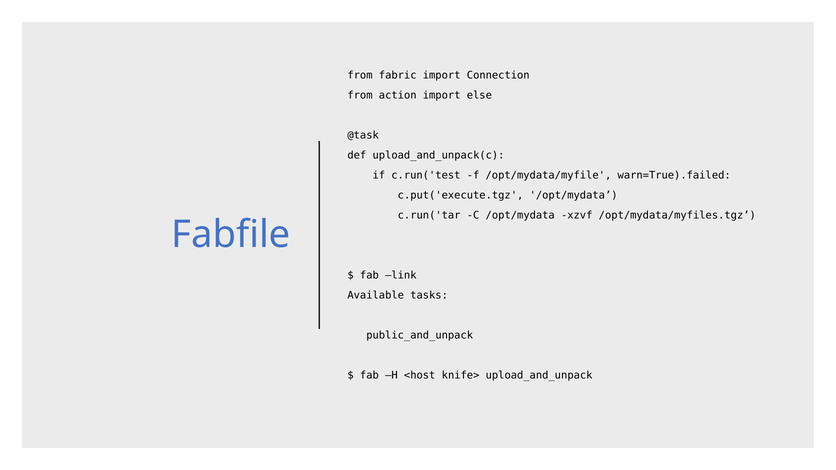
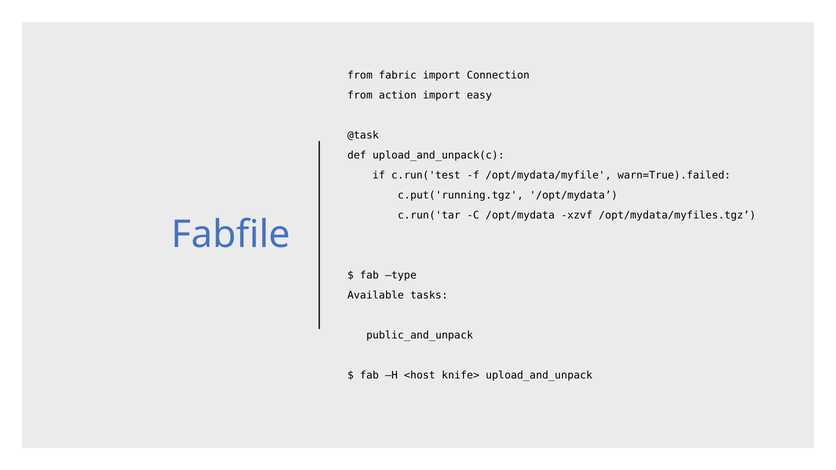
else: else -> easy
c.put('execute.tgz: c.put('execute.tgz -> c.put('running.tgz
link: link -> type
